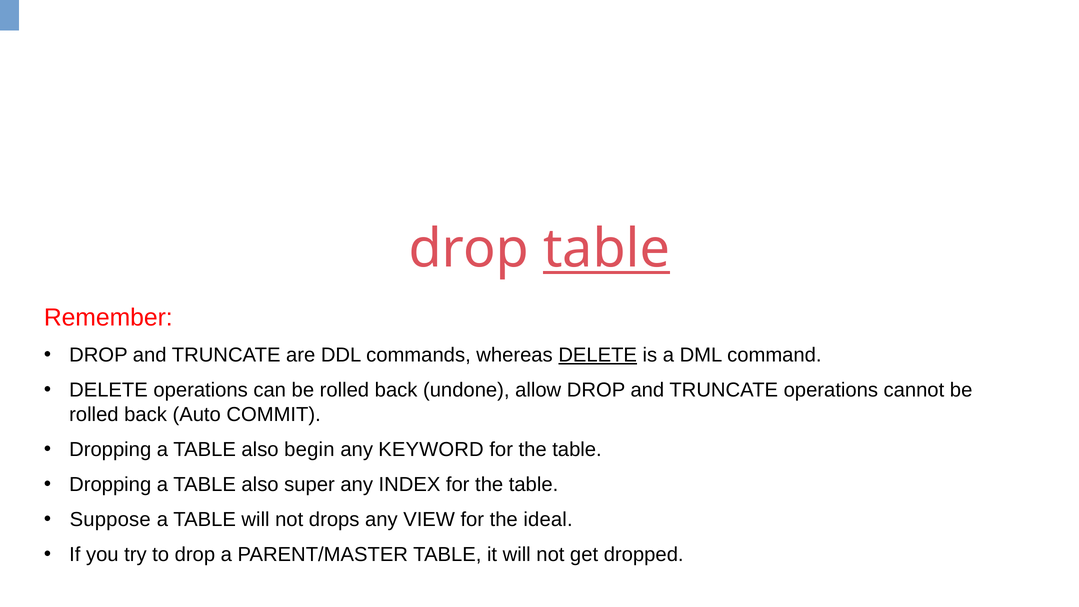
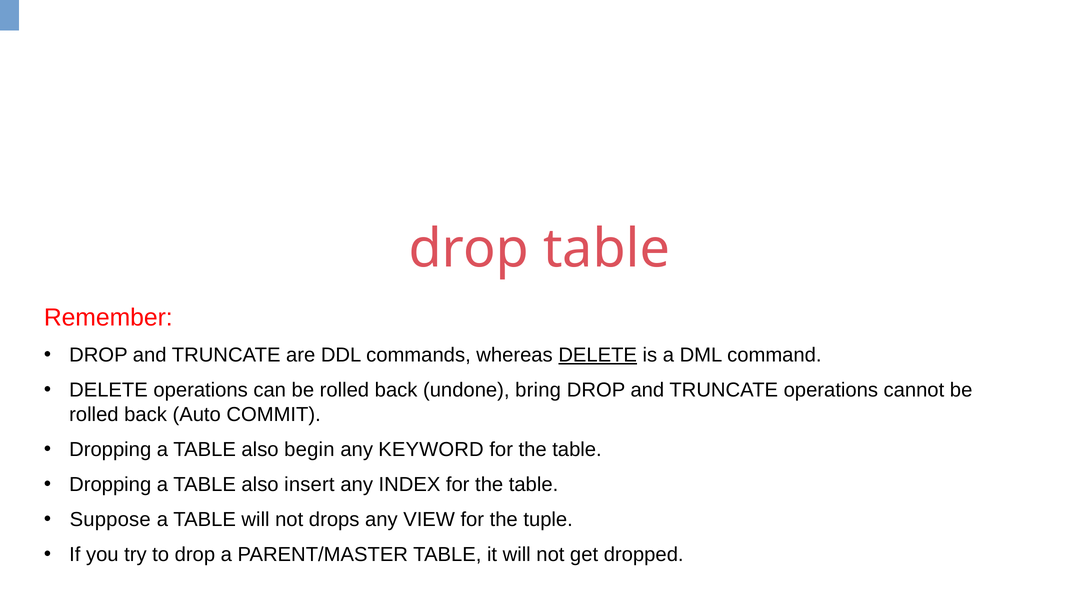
table at (607, 249) underline: present -> none
allow: allow -> bring
super: super -> insert
ideal: ideal -> tuple
